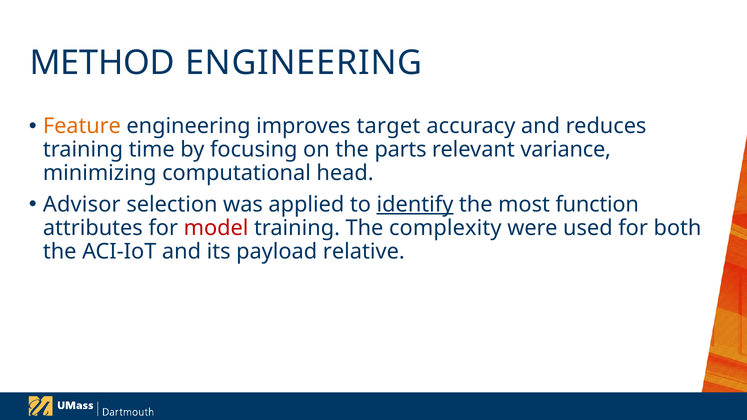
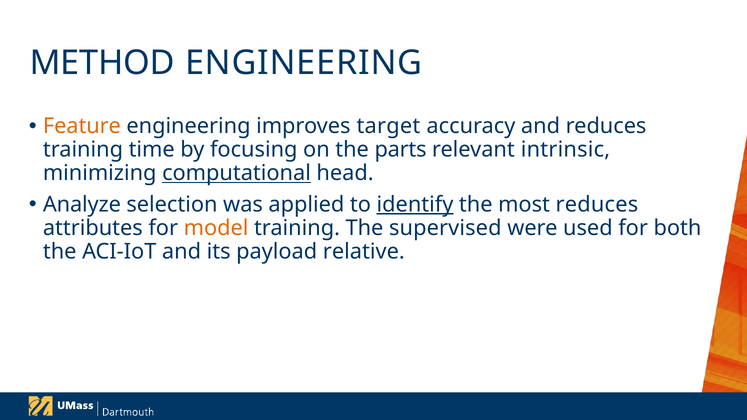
variance: variance -> intrinsic
computational underline: none -> present
Advisor: Advisor -> Analyze
most function: function -> reduces
model colour: red -> orange
complexity: complexity -> supervised
